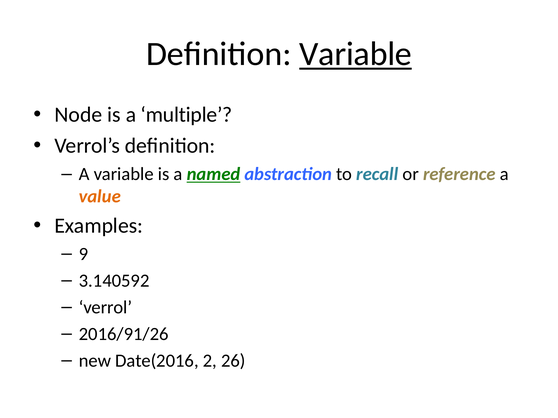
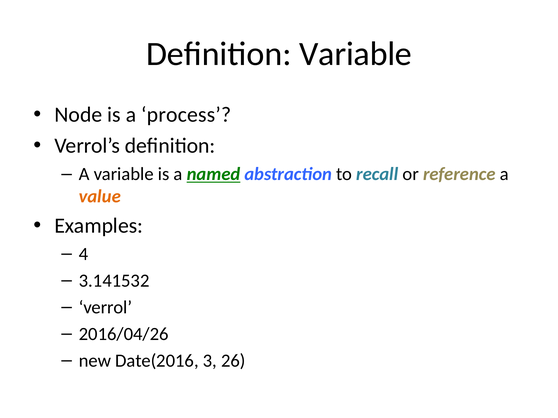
Variable at (356, 54) underline: present -> none
multiple: multiple -> process
9: 9 -> 4
3.140592: 3.140592 -> 3.141532
2016/91/26: 2016/91/26 -> 2016/04/26
2: 2 -> 3
